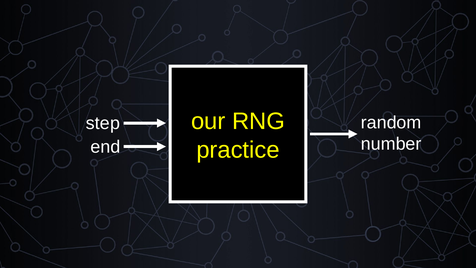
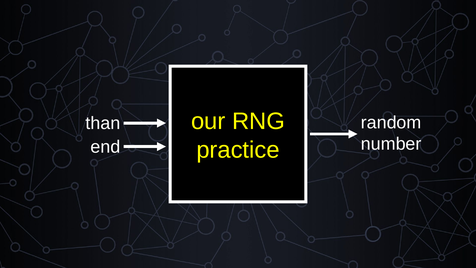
step: step -> than
